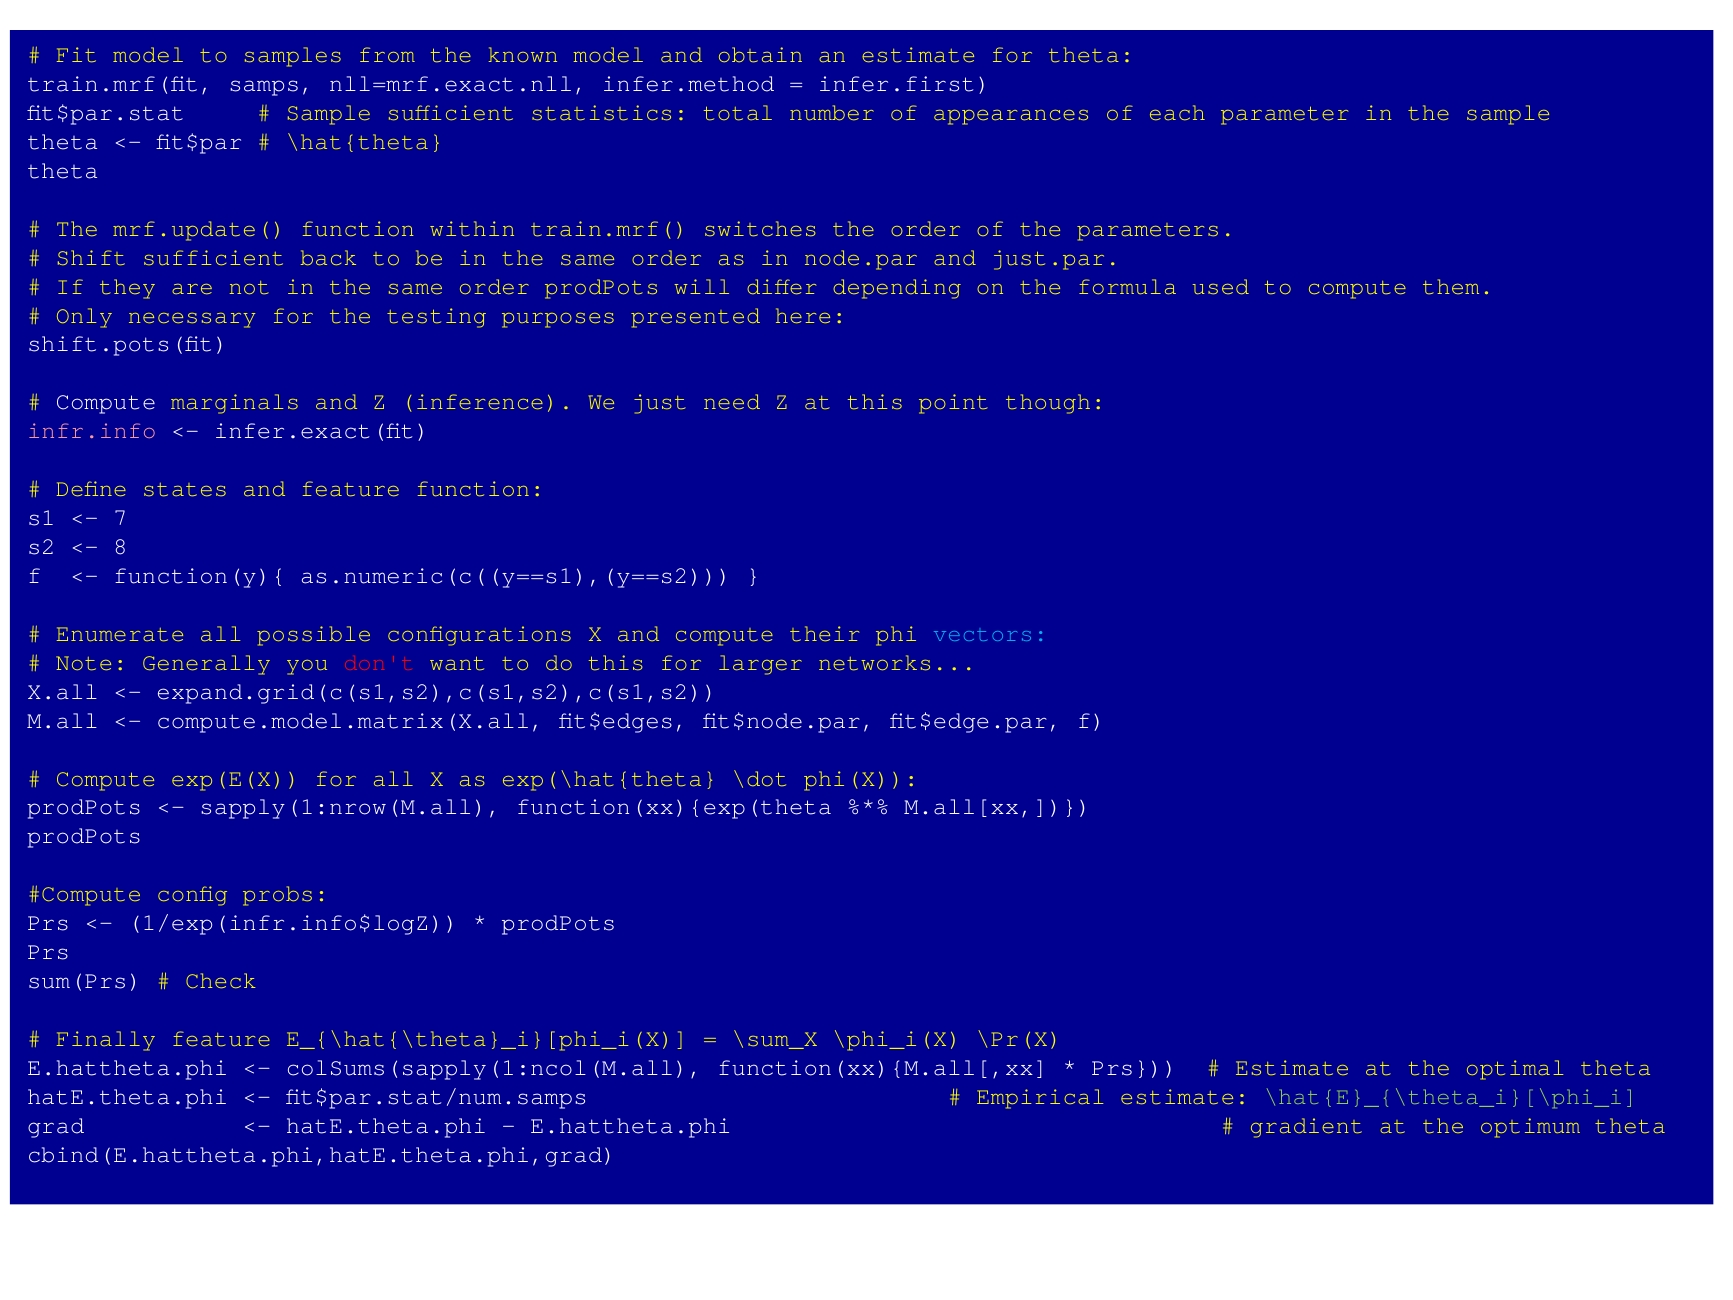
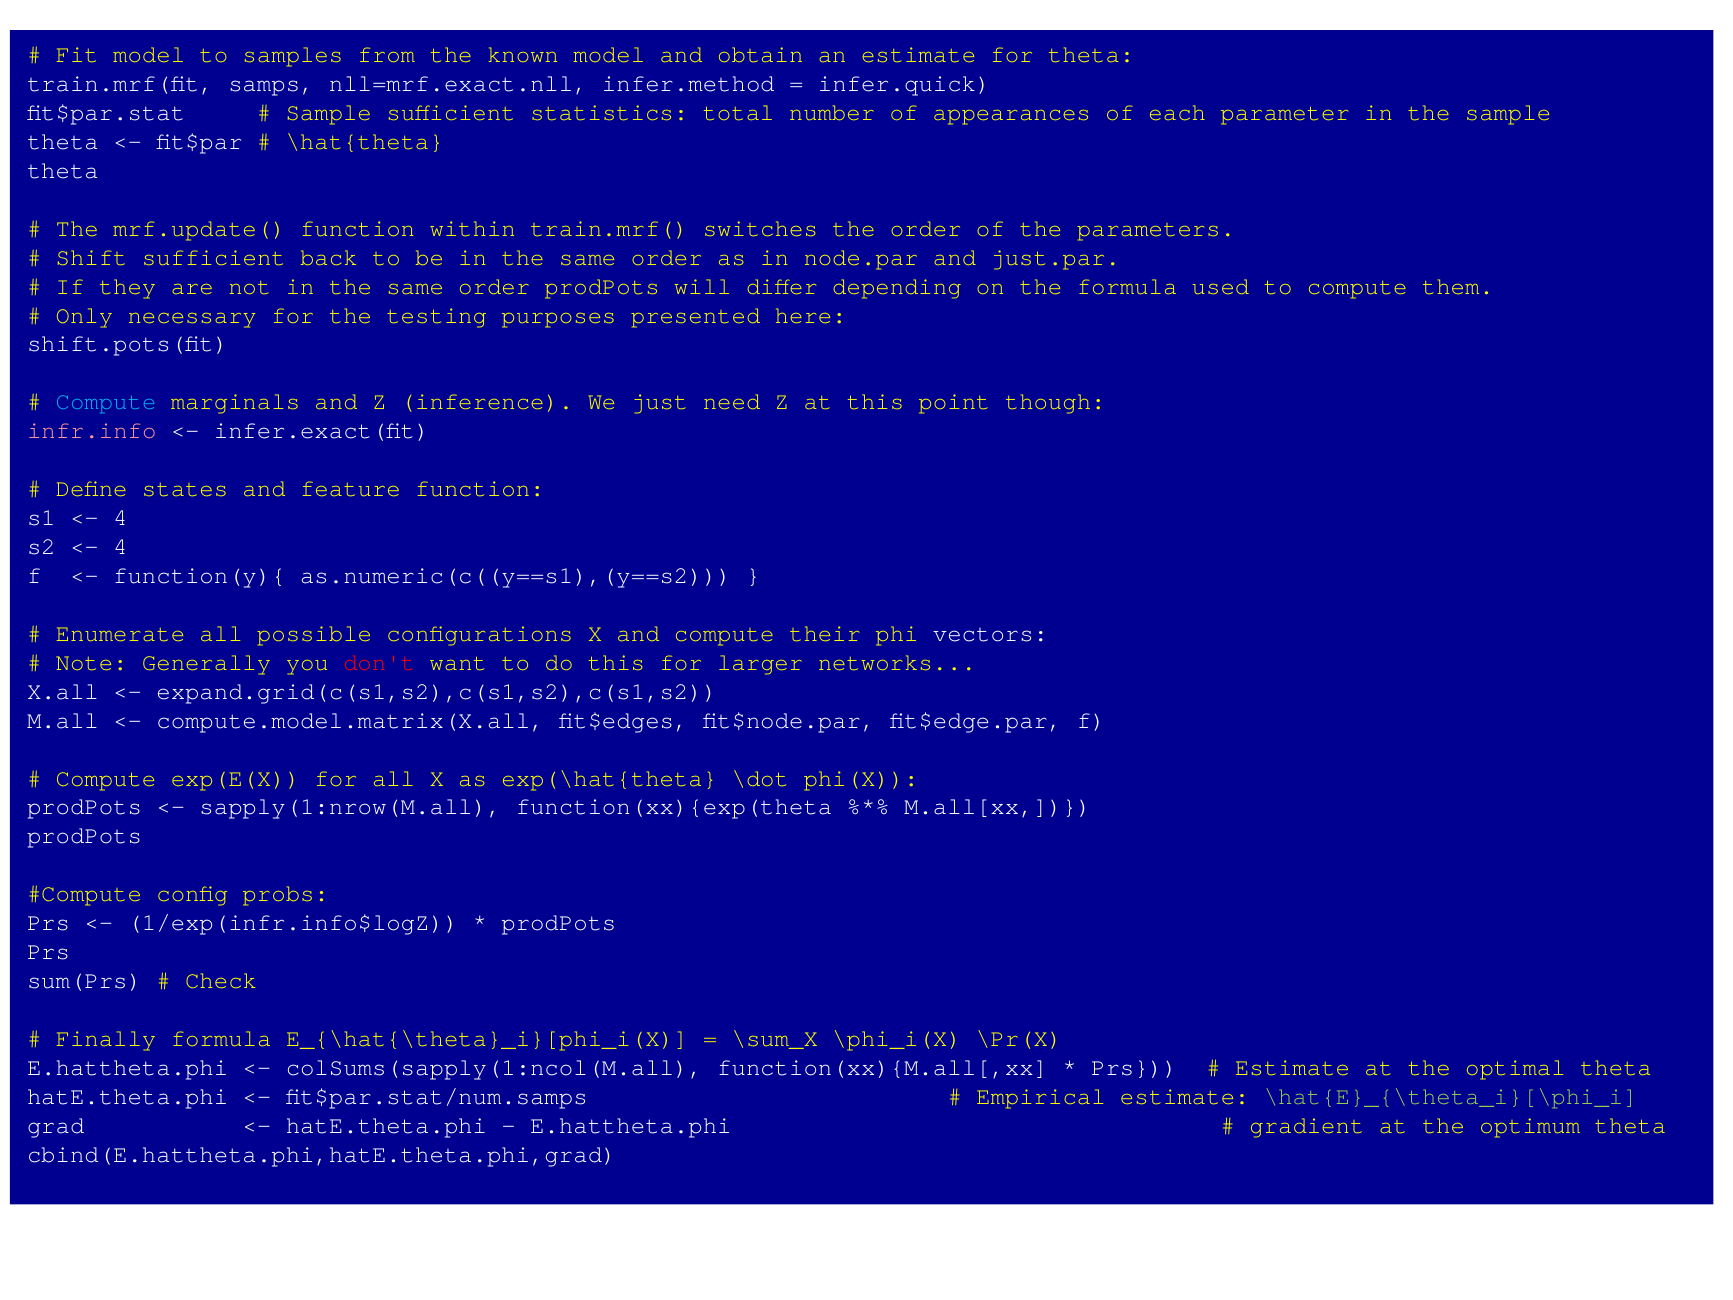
infer.first: infer.first -> infer.quick
Compute at (106, 402) colour: white -> light blue
7 at (120, 518): 7 -> 4
8 at (120, 546): 8 -> 4
vectors colour: light blue -> white
Finally feature: feature -> formula
